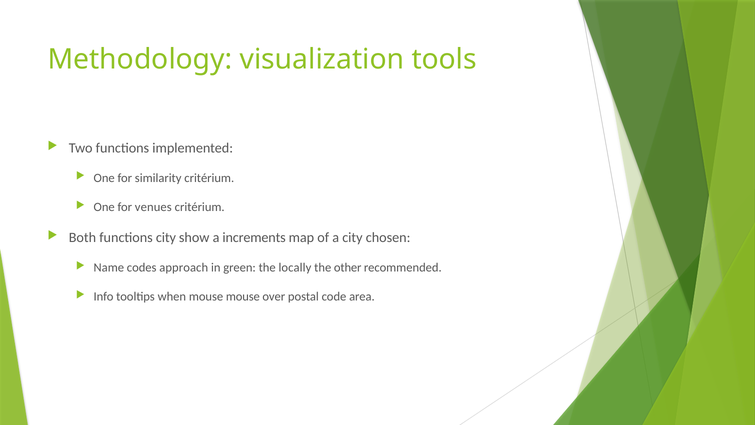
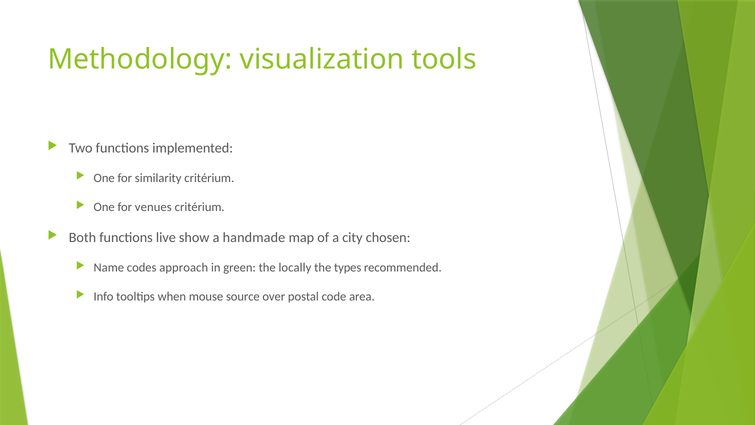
functions city: city -> live
increments: increments -> handmade
other: other -> types
mouse mouse: mouse -> source
